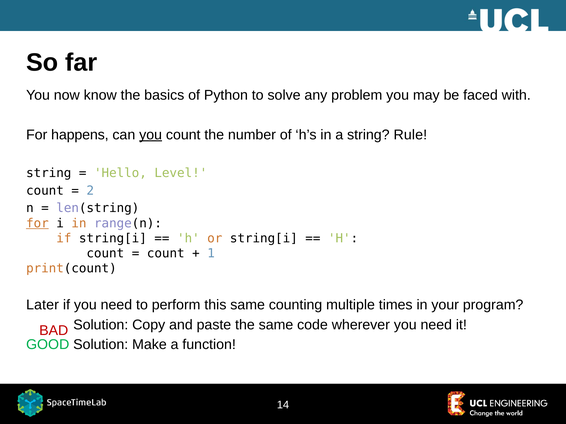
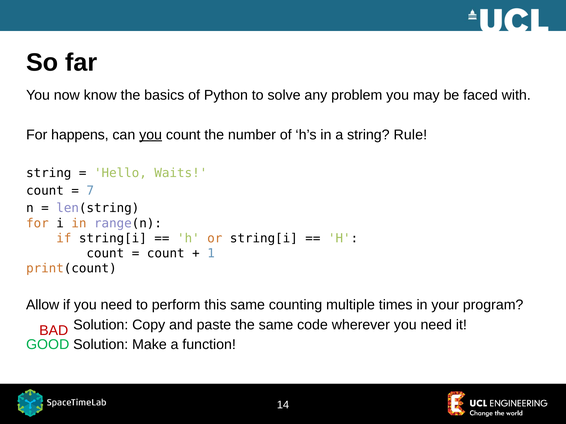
Level: Level -> Waits
2: 2 -> 7
for at (37, 223) underline: present -> none
Later: Later -> Allow
